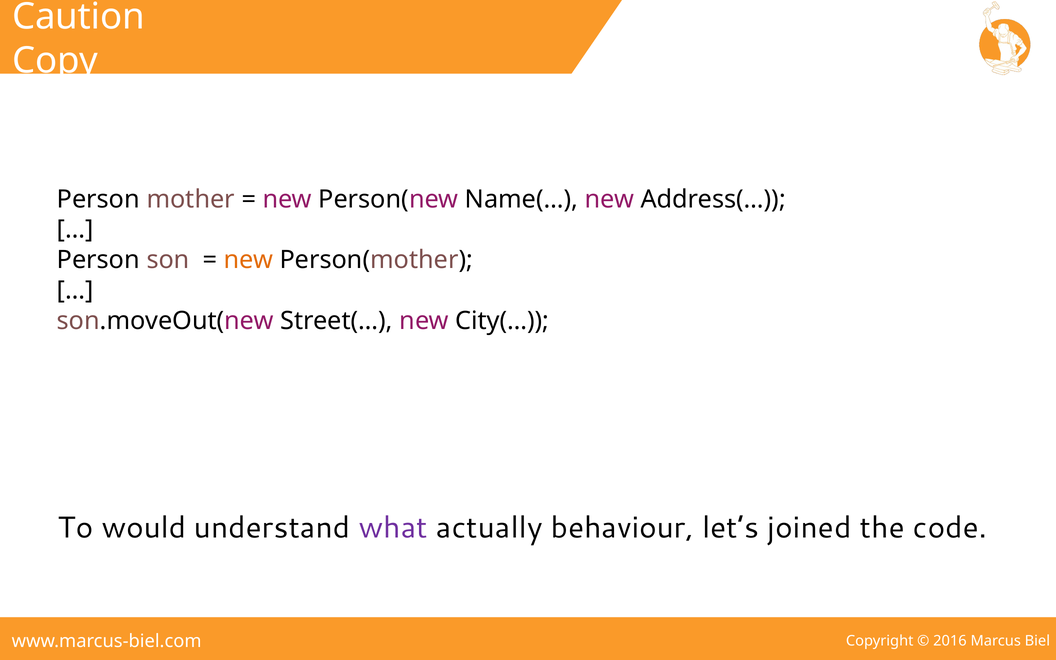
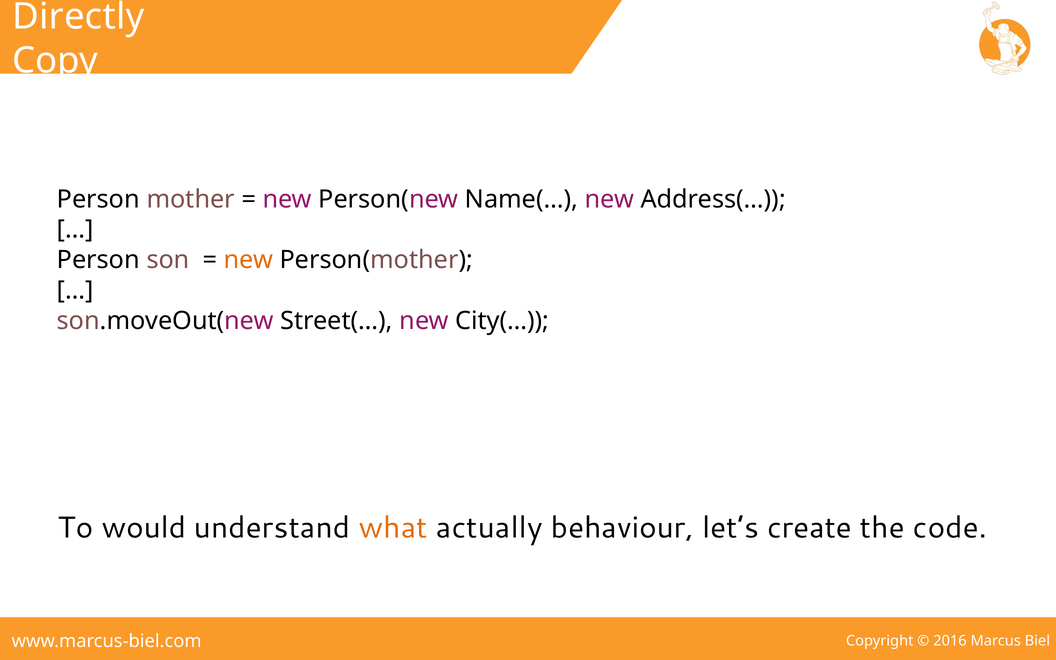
Caution: Caution -> Directly
what colour: purple -> orange
joined: joined -> create
